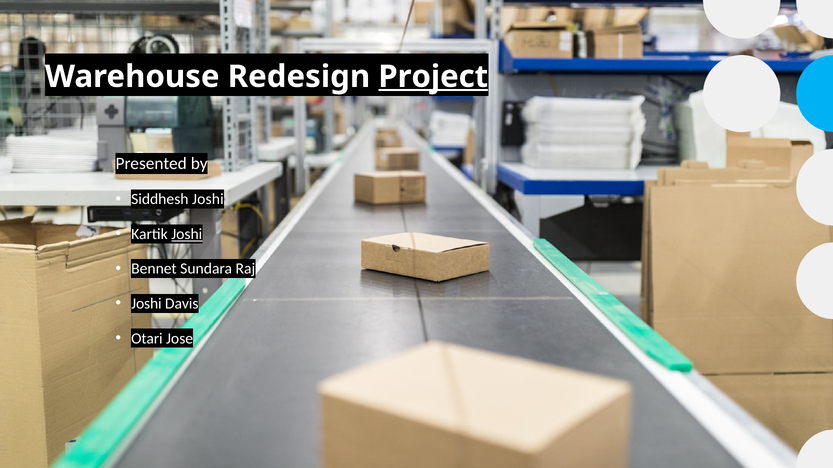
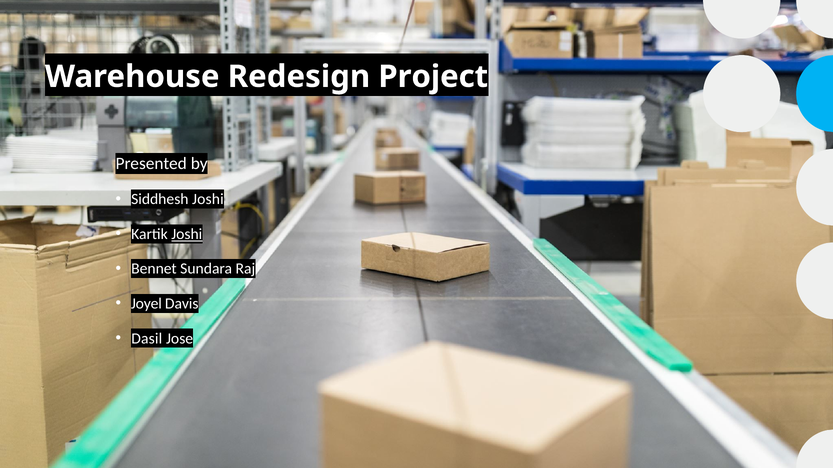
Project underline: present -> none
Joshi at (146, 304): Joshi -> Joyel
Otari: Otari -> Dasil
